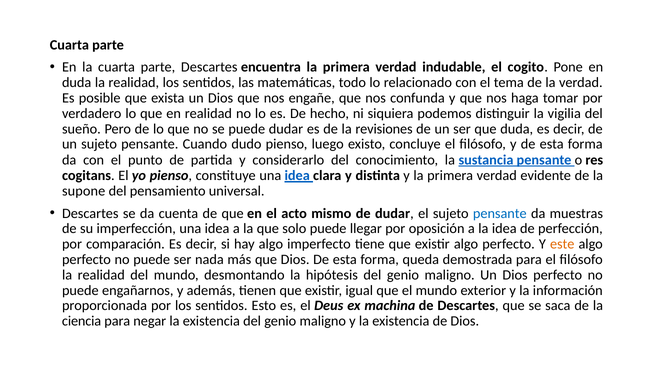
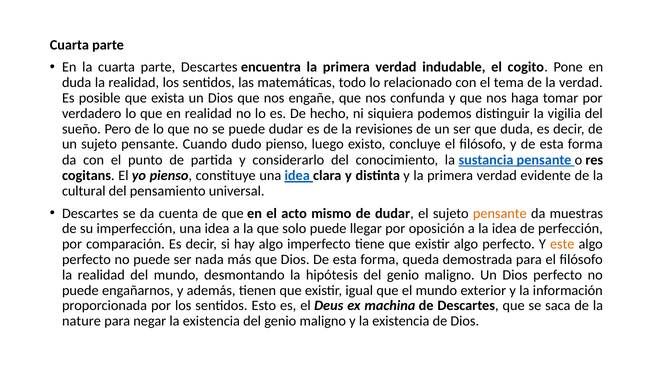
supone: supone -> cultural
pensante at (500, 213) colour: blue -> orange
ciencia: ciencia -> nature
